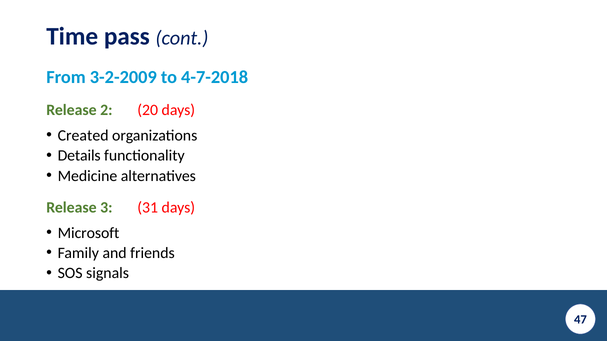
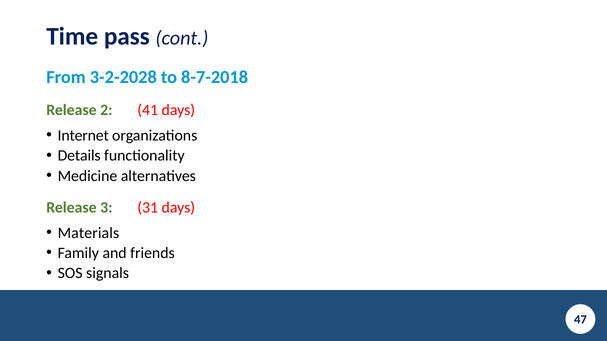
3-2-2009: 3-2-2009 -> 3-2-2028
4-7-2018: 4-7-2018 -> 8-7-2018
20: 20 -> 41
Created: Created -> Internet
Microsoft: Microsoft -> Materials
